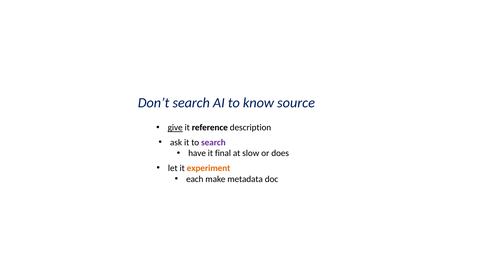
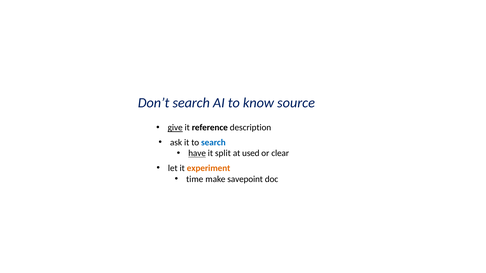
search at (213, 143) colour: purple -> blue
have underline: none -> present
final: final -> split
slow: slow -> used
does: does -> clear
each: each -> time
metadata: metadata -> savepoint
